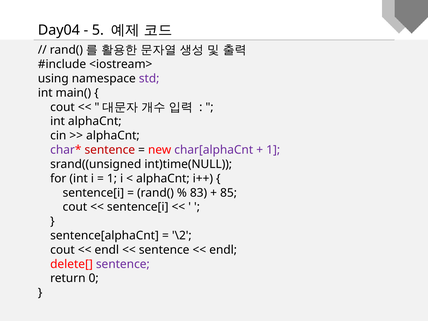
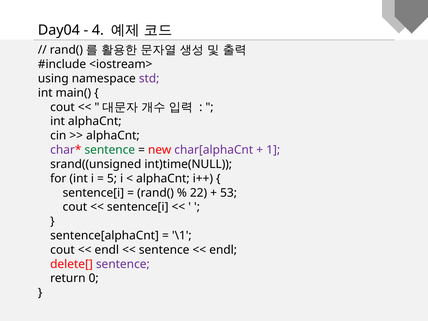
5: 5 -> 4
sentence at (110, 150) colour: red -> green
1 at (112, 178): 1 -> 5
83: 83 -> 22
85: 85 -> 53
\2: \2 -> \1
